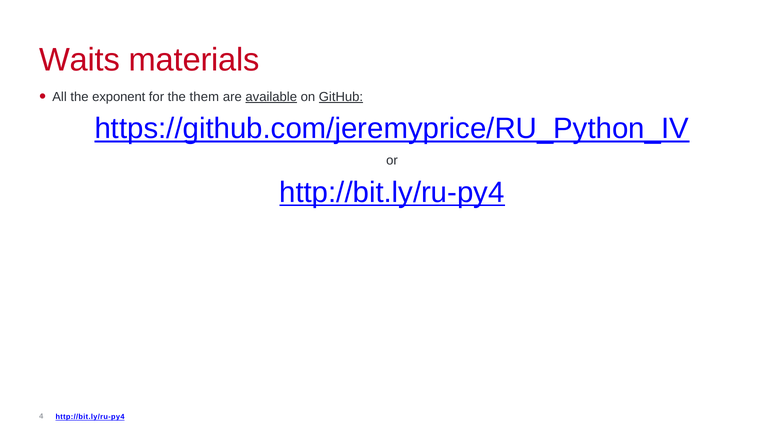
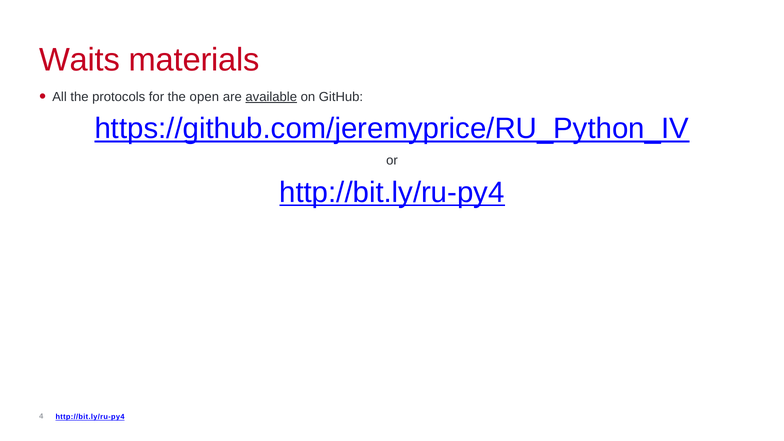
exponent: exponent -> protocols
them: them -> open
GitHub underline: present -> none
